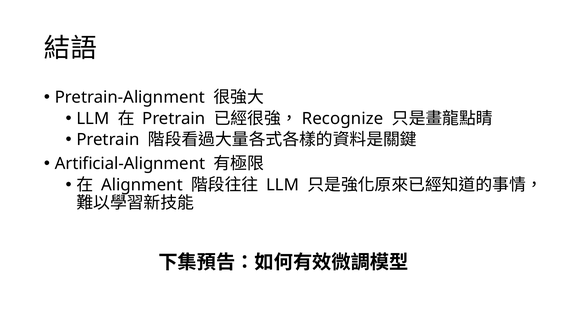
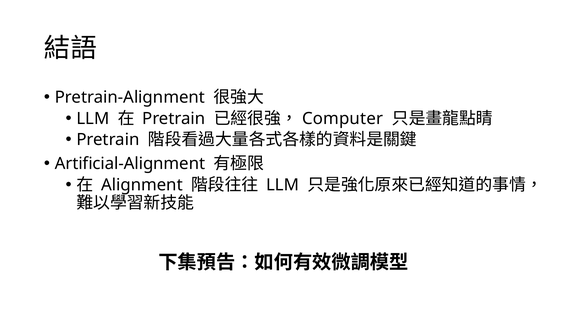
Recognize: Recognize -> Computer
